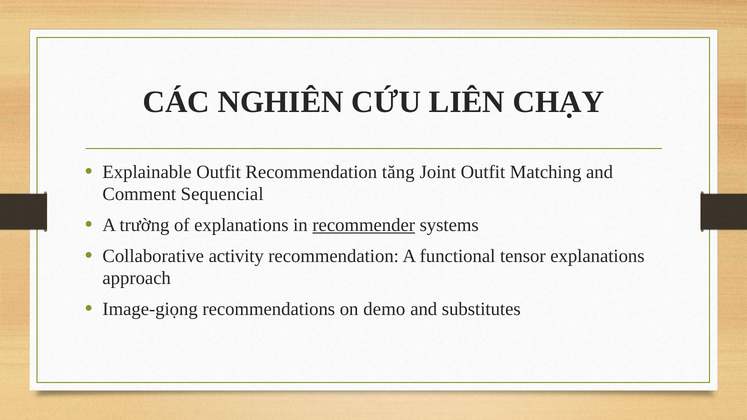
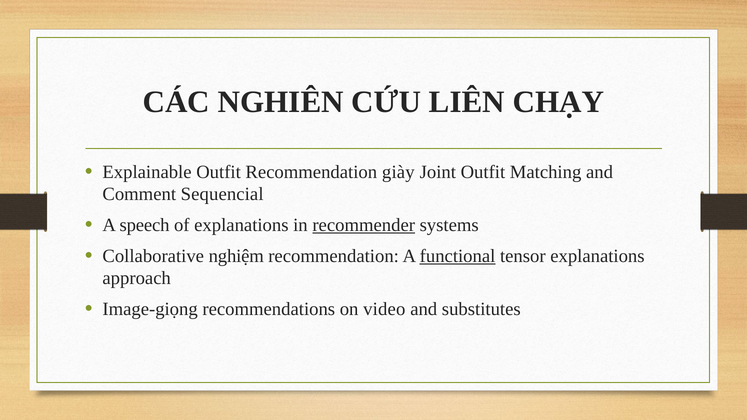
tăng: tăng -> giày
trường: trường -> speech
activity: activity -> nghiệm
functional underline: none -> present
demo: demo -> video
